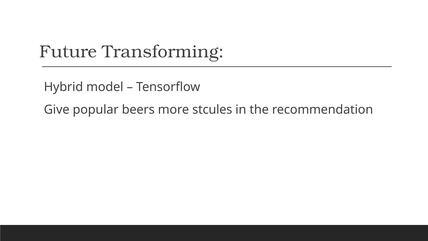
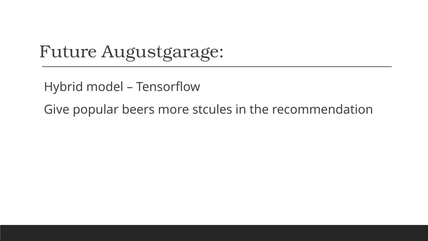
Transforming: Transforming -> Augustgarage
